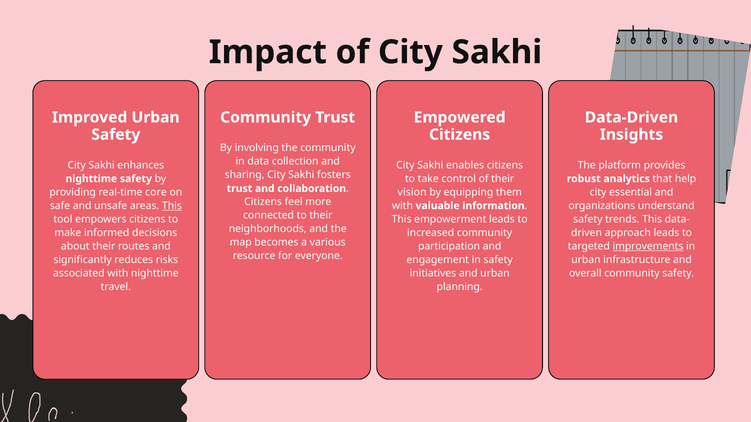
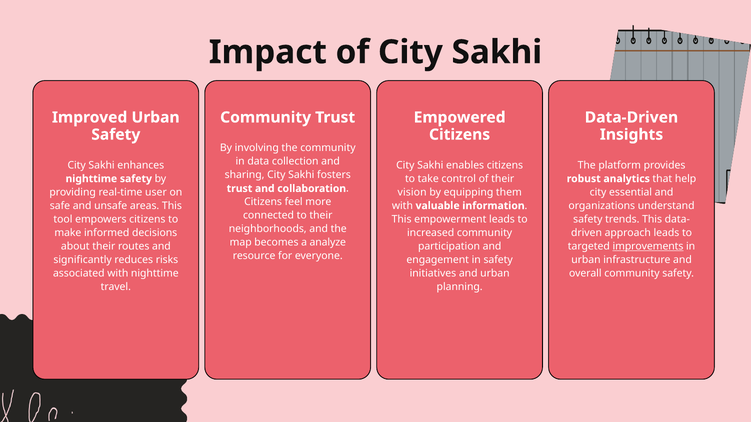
core: core -> user
This at (172, 206) underline: present -> none
various: various -> analyze
